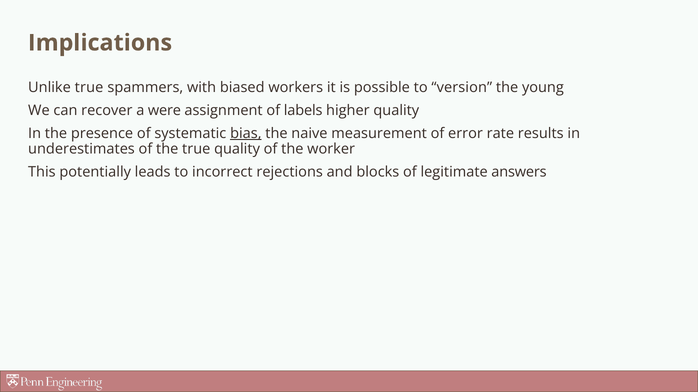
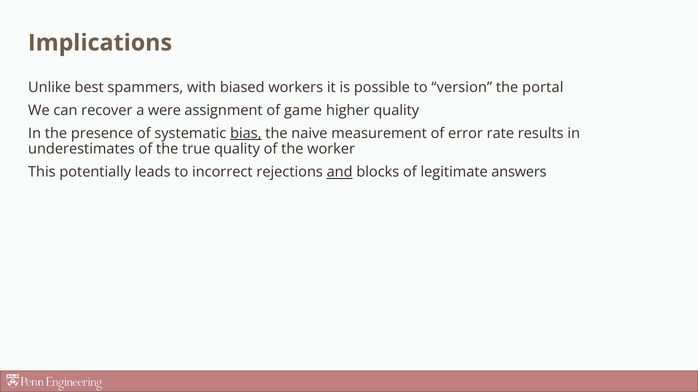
Unlike true: true -> best
young: young -> portal
labels: labels -> game
and underline: none -> present
